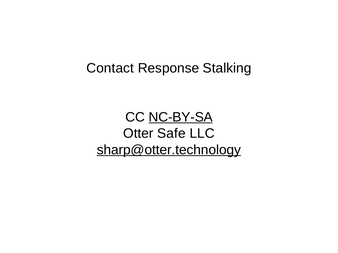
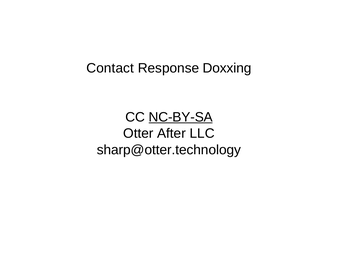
Stalking: Stalking -> Doxxing
Safe: Safe -> After
sharp@otter.technology underline: present -> none
